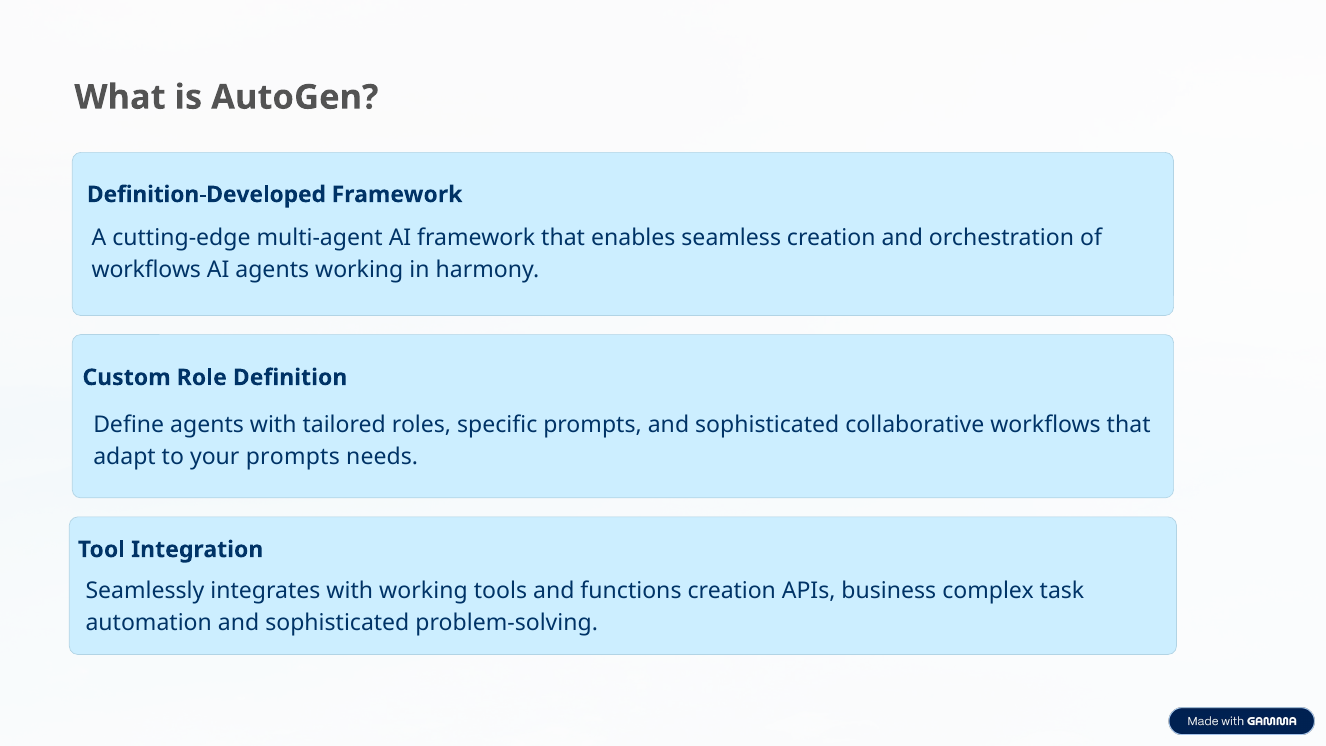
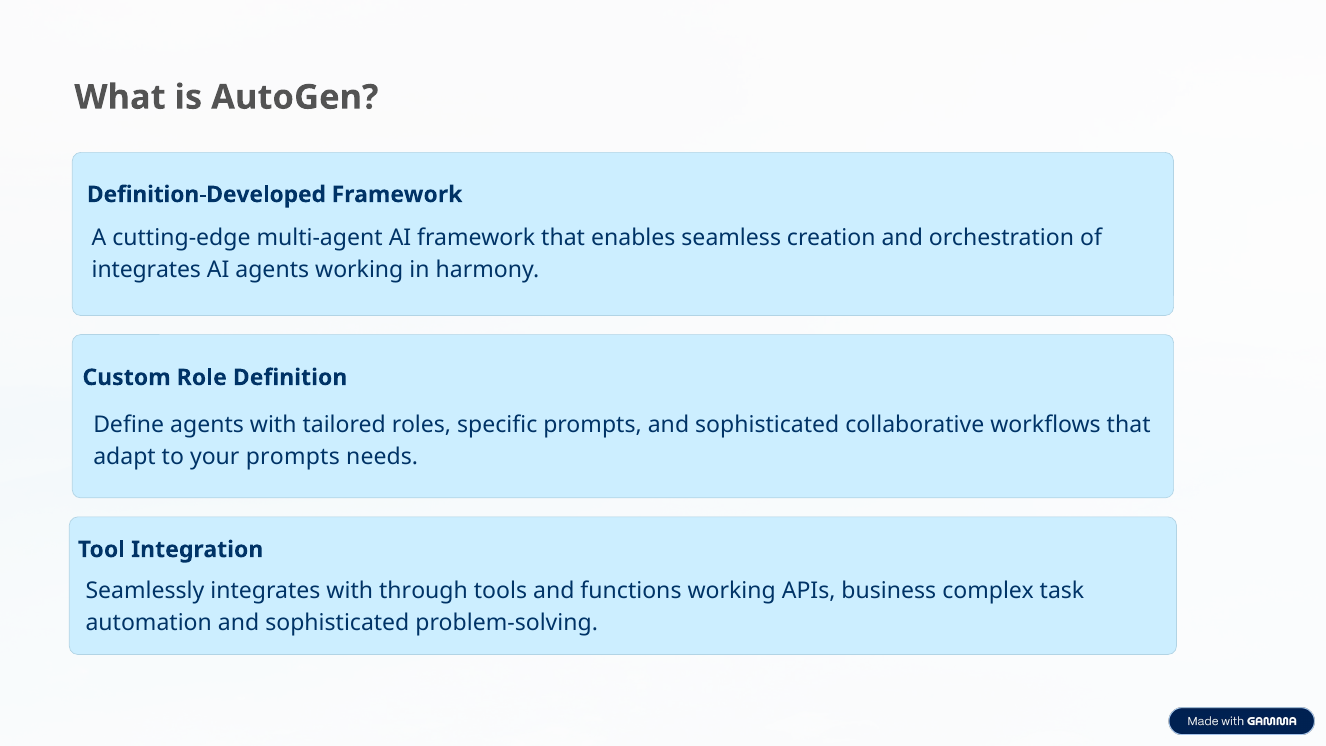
workflows at (146, 270): workflows -> integrates
with working: working -> through
functions creation: creation -> working
